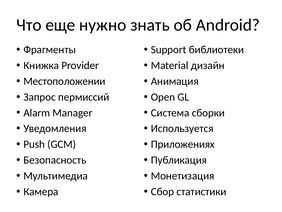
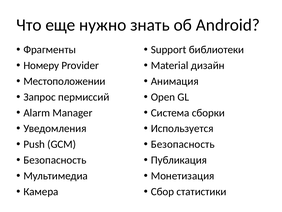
Книжка: Книжка -> Номеру
Приложениях at (183, 144): Приложениях -> Безопасность
